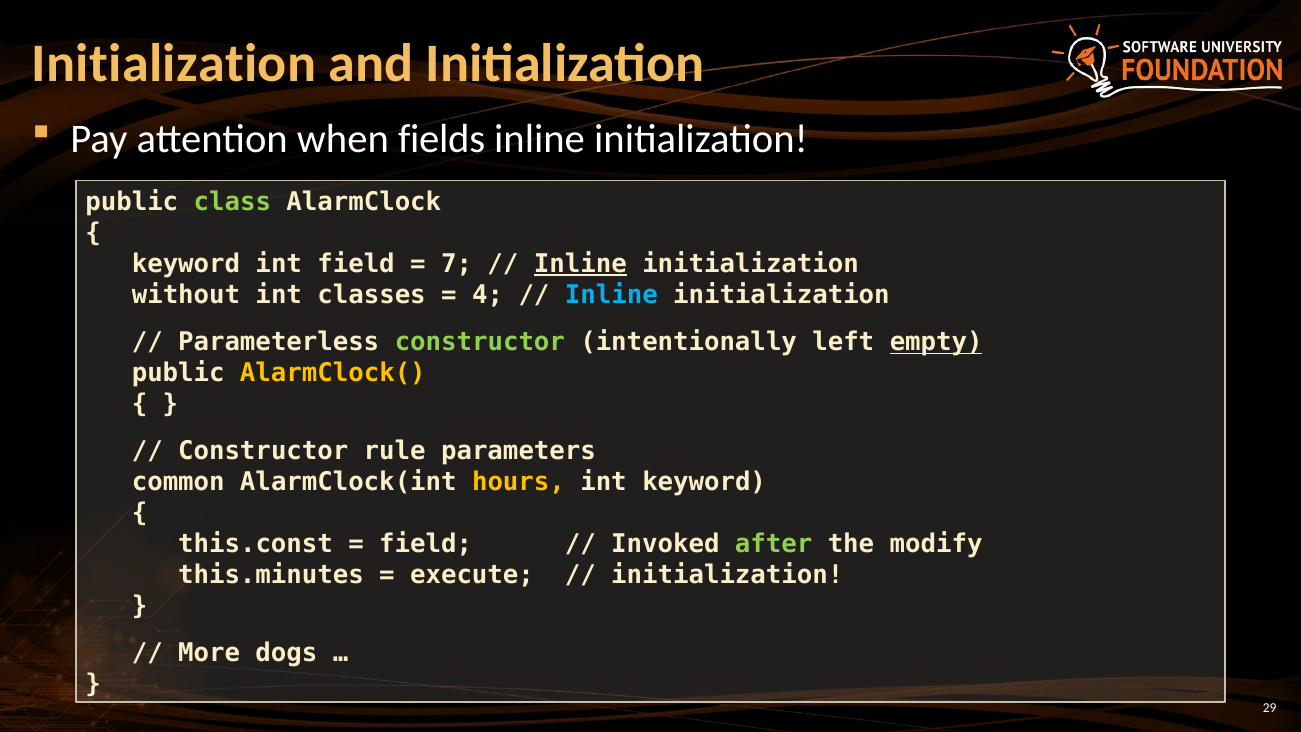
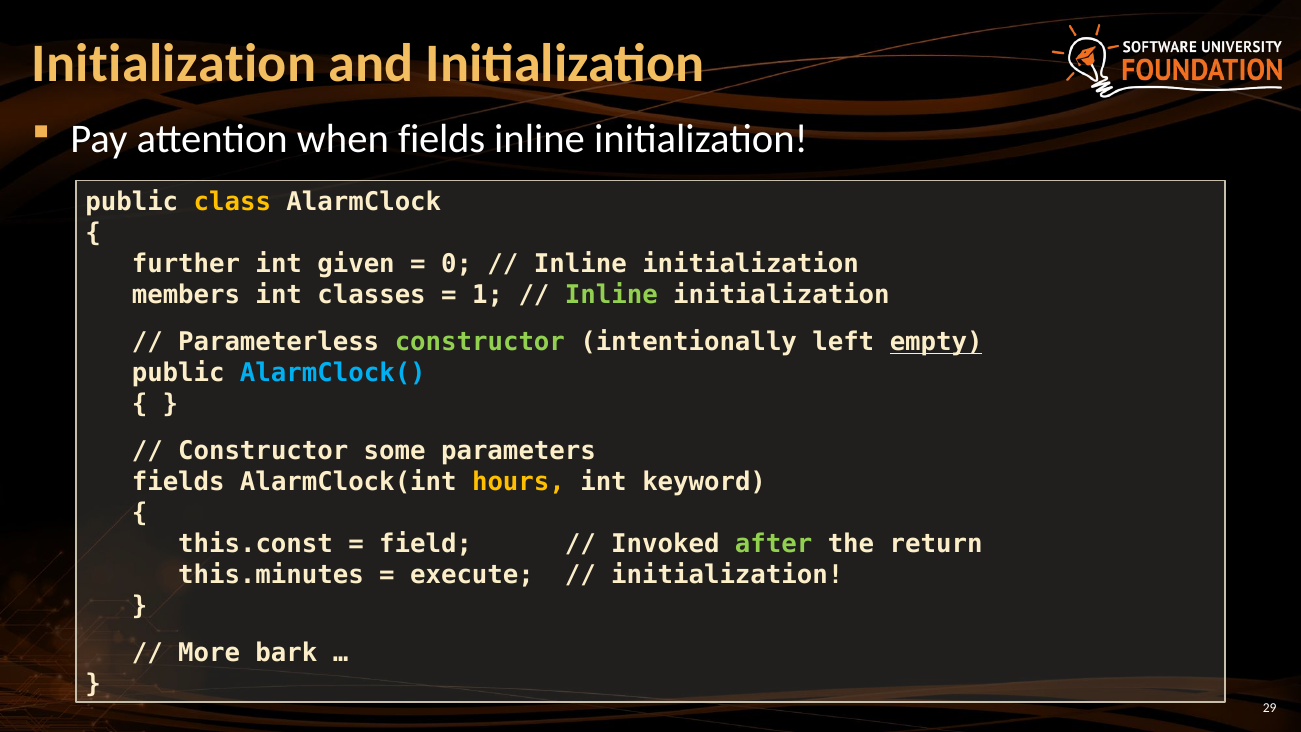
class colour: light green -> yellow
keyword at (186, 264): keyword -> further
int field: field -> given
7: 7 -> 0
Inline at (580, 264) underline: present -> none
without: without -> members
4: 4 -> 1
Inline at (611, 295) colour: light blue -> light green
AlarmClock( colour: yellow -> light blue
rule: rule -> some
common at (178, 482): common -> fields
modify: modify -> return
dogs: dogs -> bark
